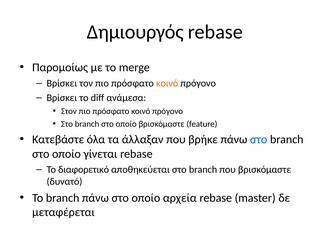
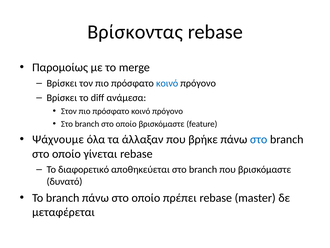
Δημιουργός: Δημιουργός -> Βρίσκοντας
κοινό at (167, 83) colour: orange -> blue
Κατεβάστε: Κατεβάστε -> Ψάχνουμε
αρχεία: αρχεία -> πρέπει
